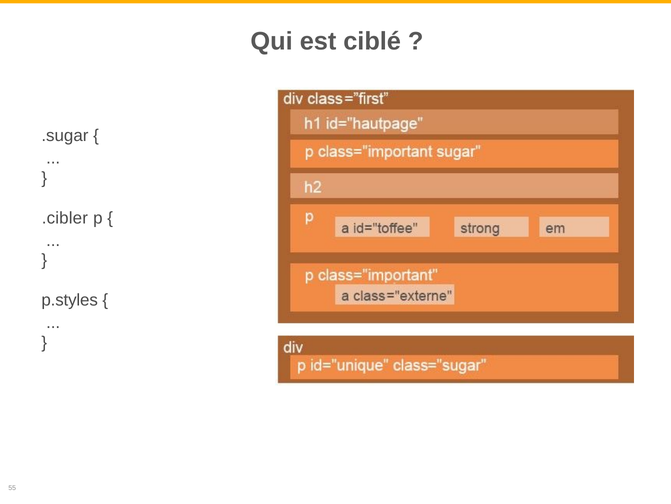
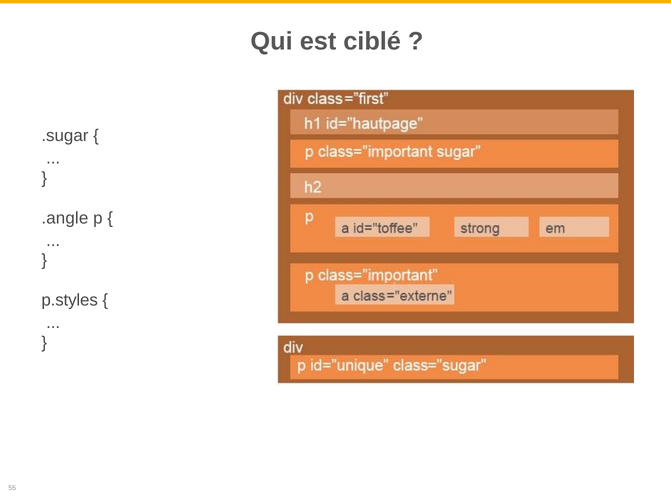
.cibler: .cibler -> .angle
